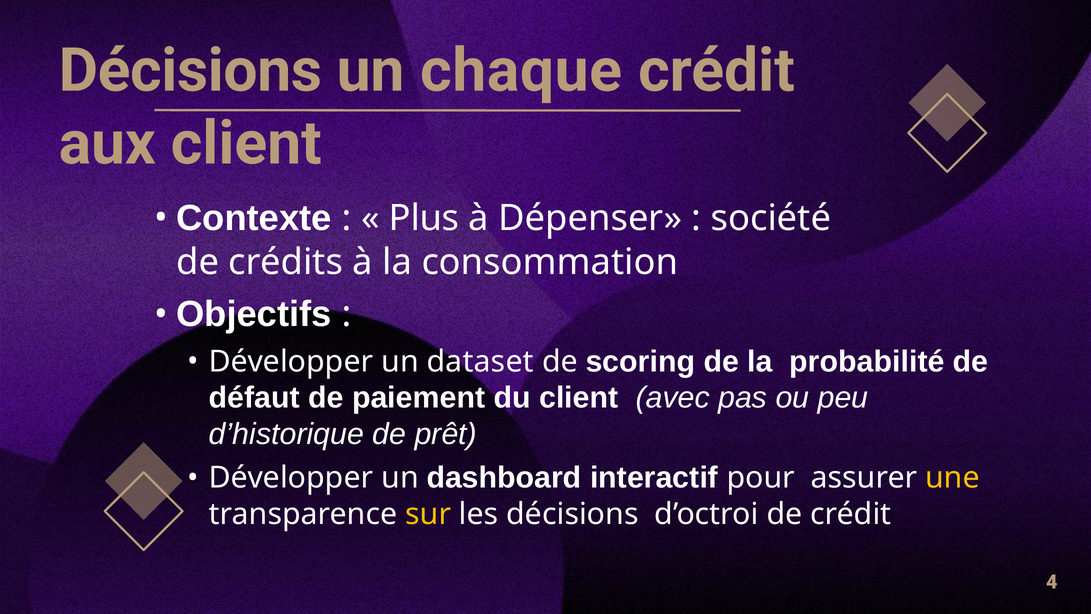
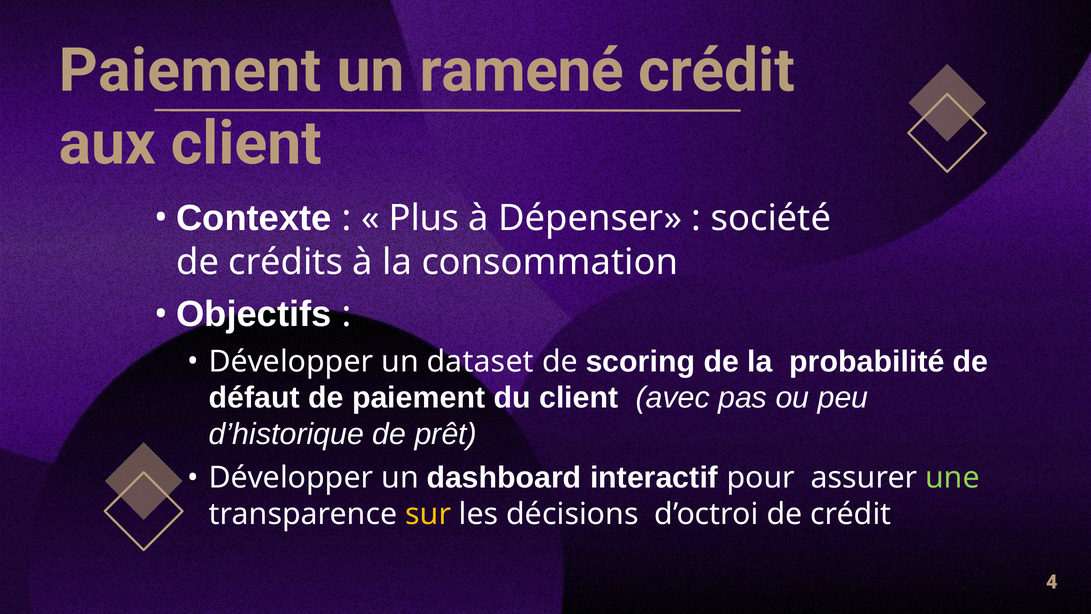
Décisions at (190, 71): Décisions -> Paiement
chaque: chaque -> ramené
une colour: yellow -> light green
